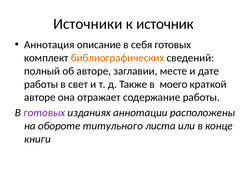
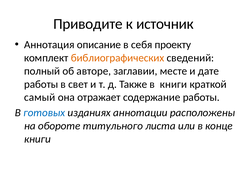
Источники: Источники -> Приводите
себя готовых: готовых -> проекту
в моего: моего -> книги
авторе at (40, 98): авторе -> самый
готовых at (44, 113) colour: purple -> blue
